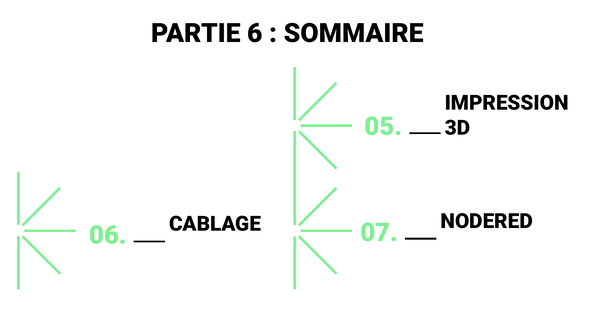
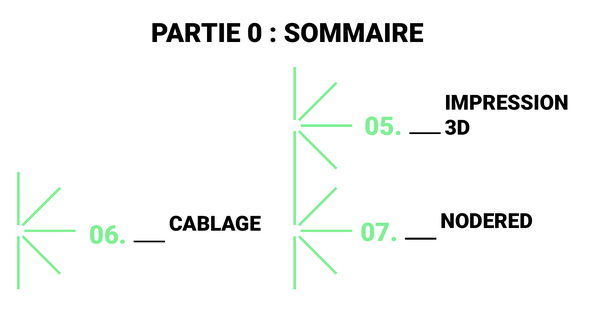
6: 6 -> 0
